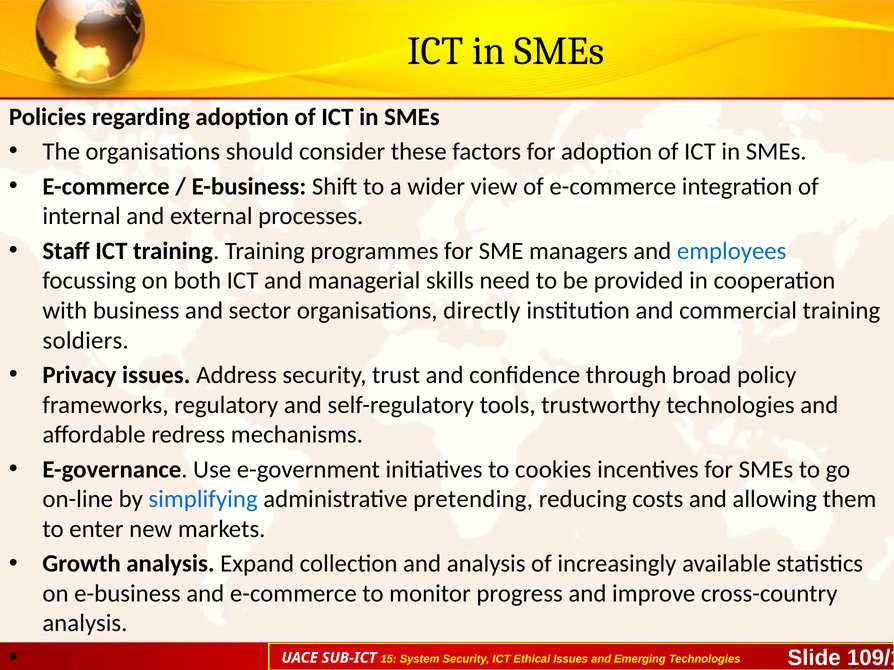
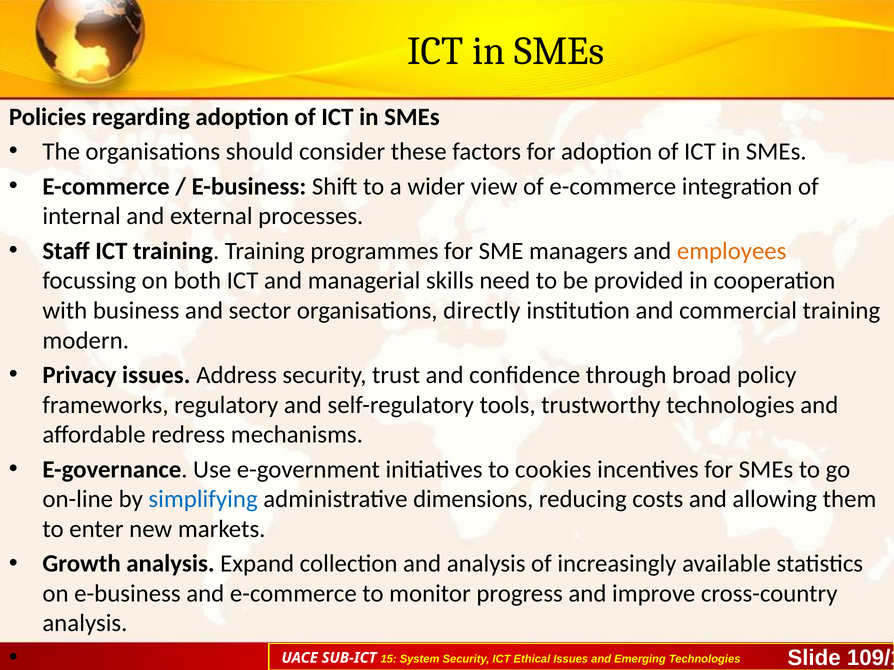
employees colour: blue -> orange
soldiers: soldiers -> modern
pretending: pretending -> dimensions
